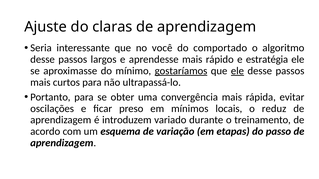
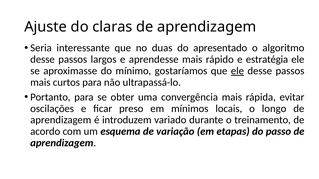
você: você -> duas
comportado: comportado -> apresentado
gostaríamos underline: present -> none
reduz: reduz -> longo
